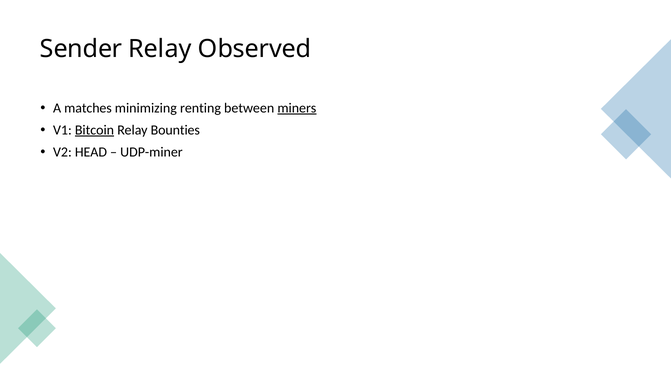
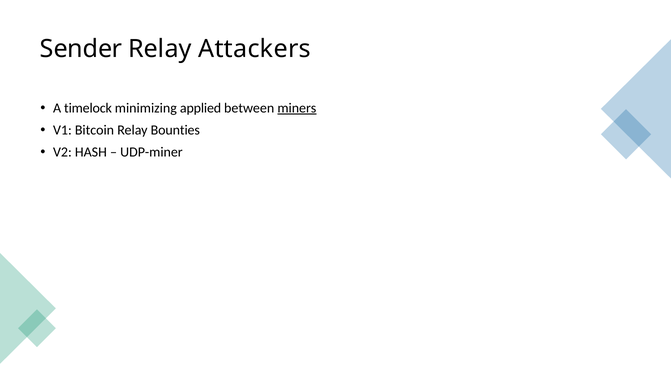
Observed: Observed -> Attackers
matches: matches -> timelock
renting: renting -> applied
Bitcoin underline: present -> none
HEAD: HEAD -> HASH
